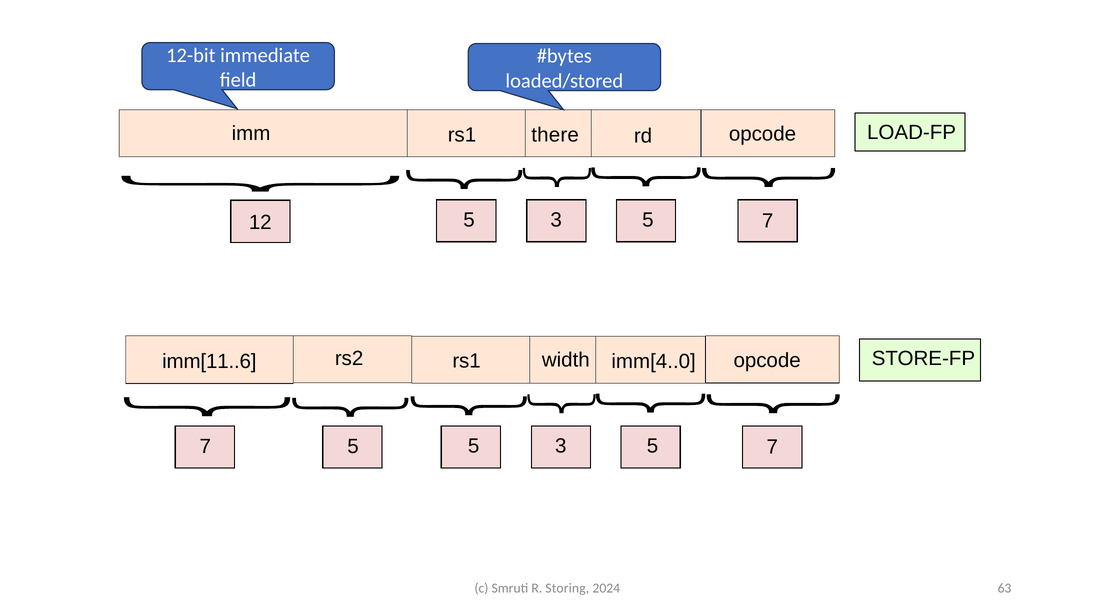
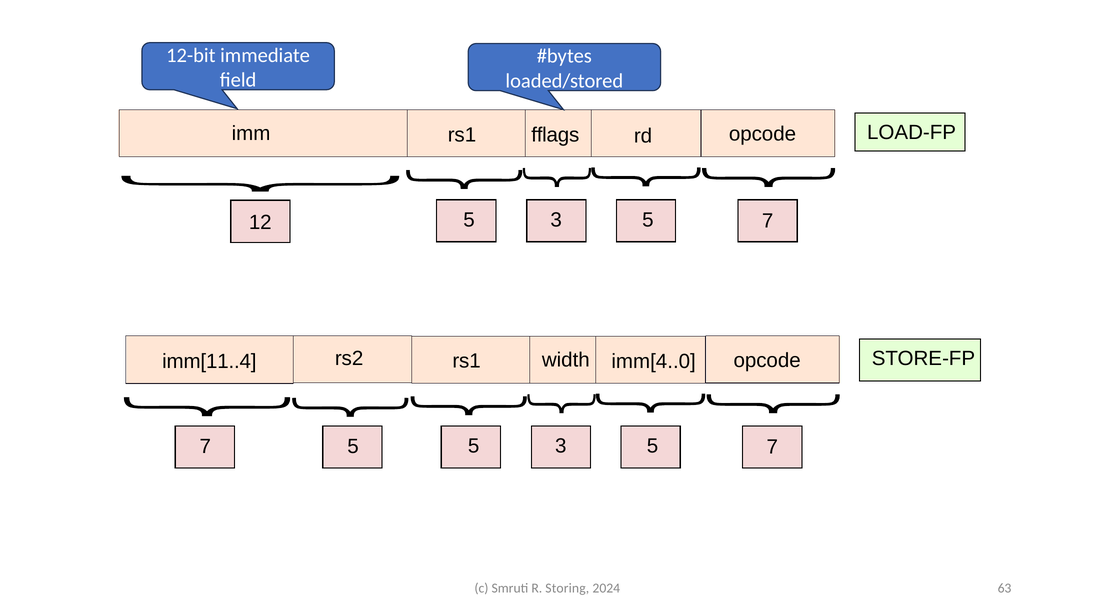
there: there -> fflags
imm[11..6: imm[11..6 -> imm[11..4
